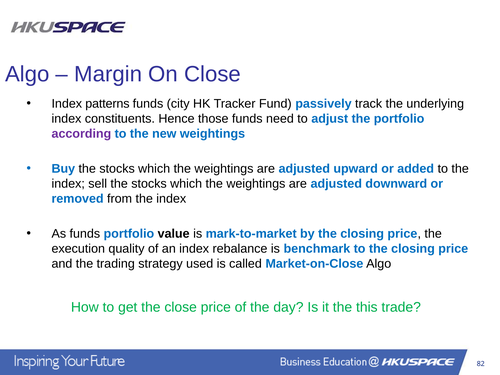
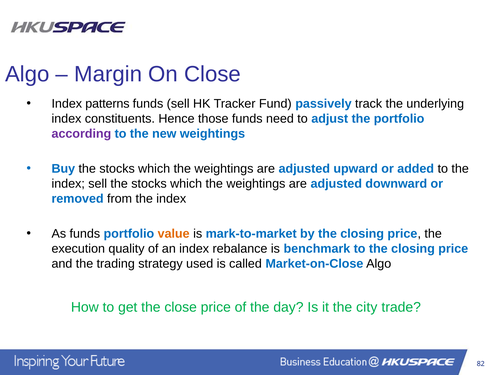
funds city: city -> sell
value colour: black -> orange
this: this -> city
